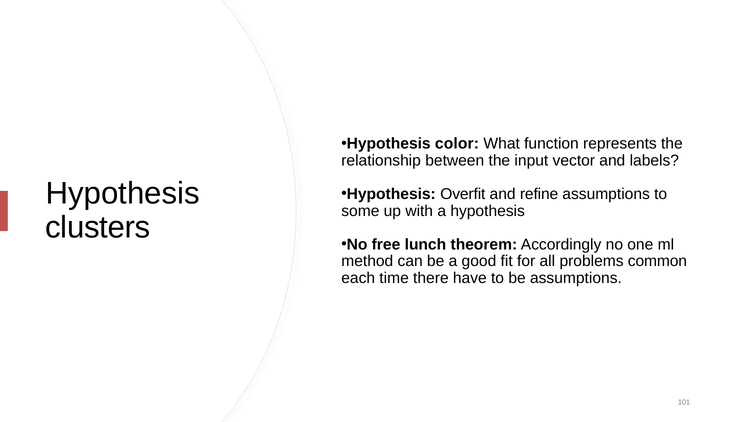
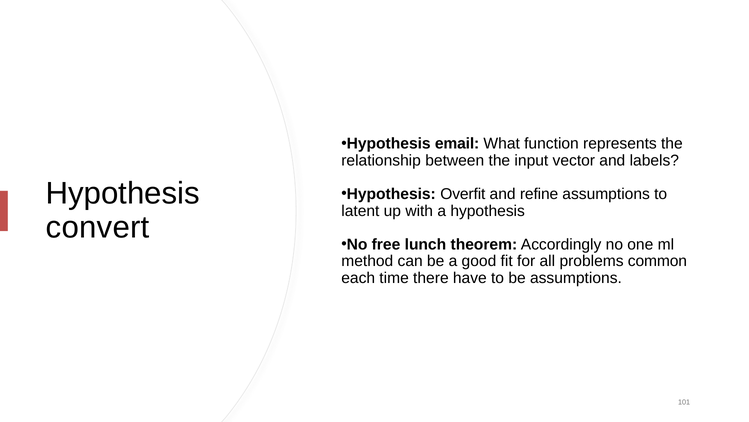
color: color -> email
some: some -> latent
clusters: clusters -> convert
